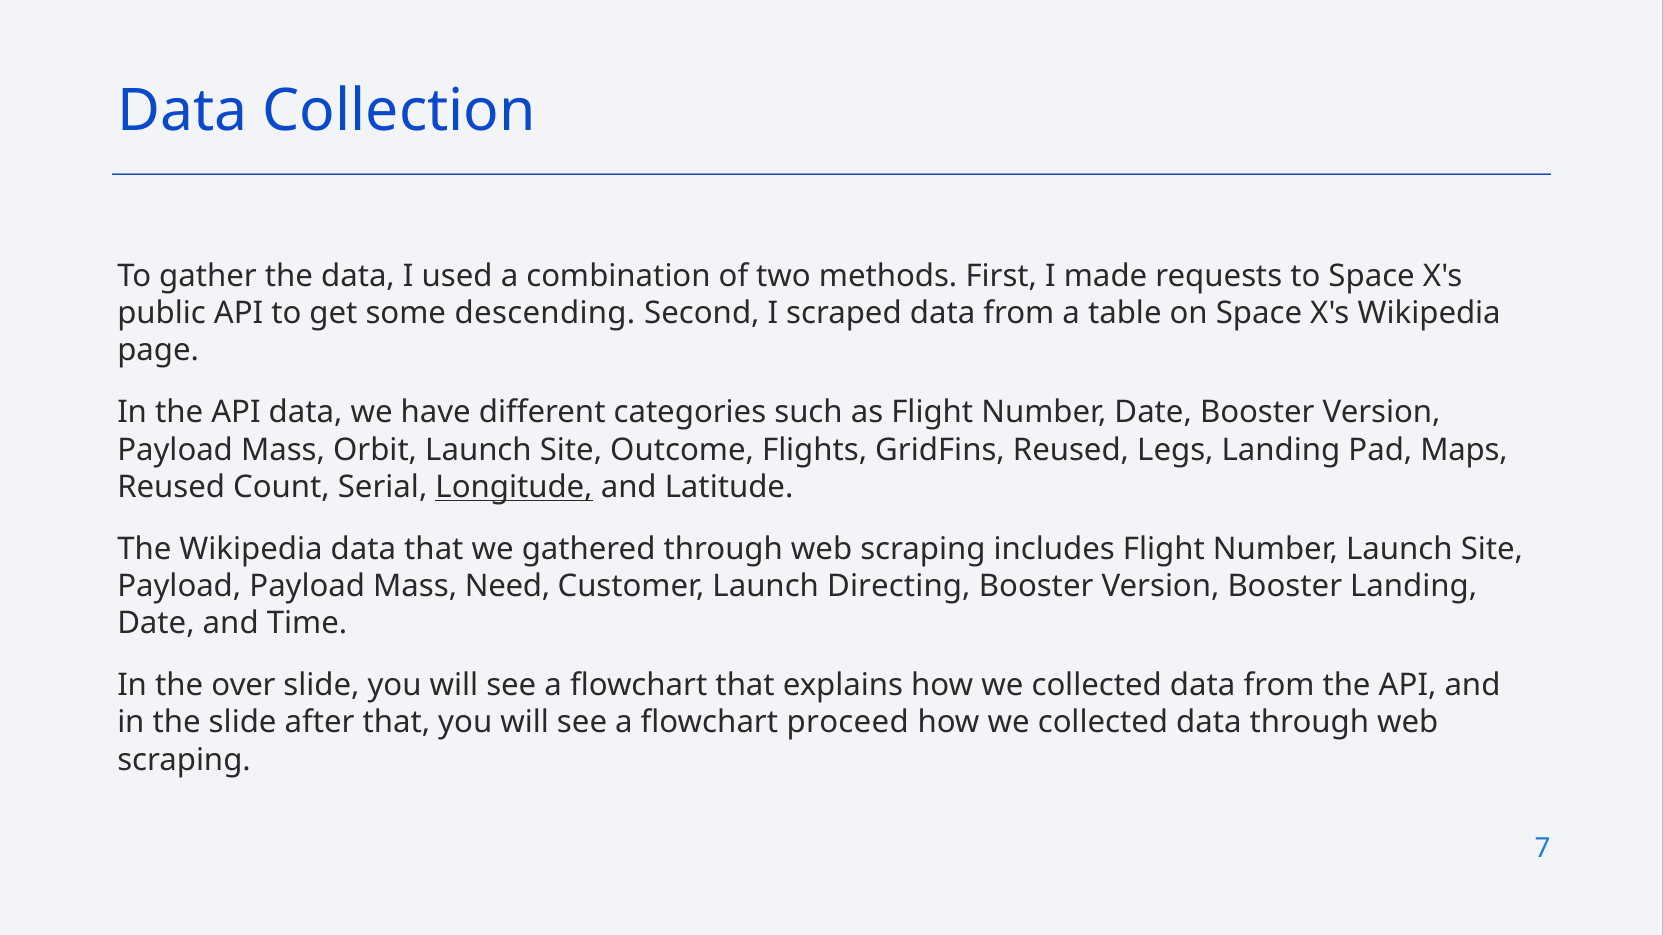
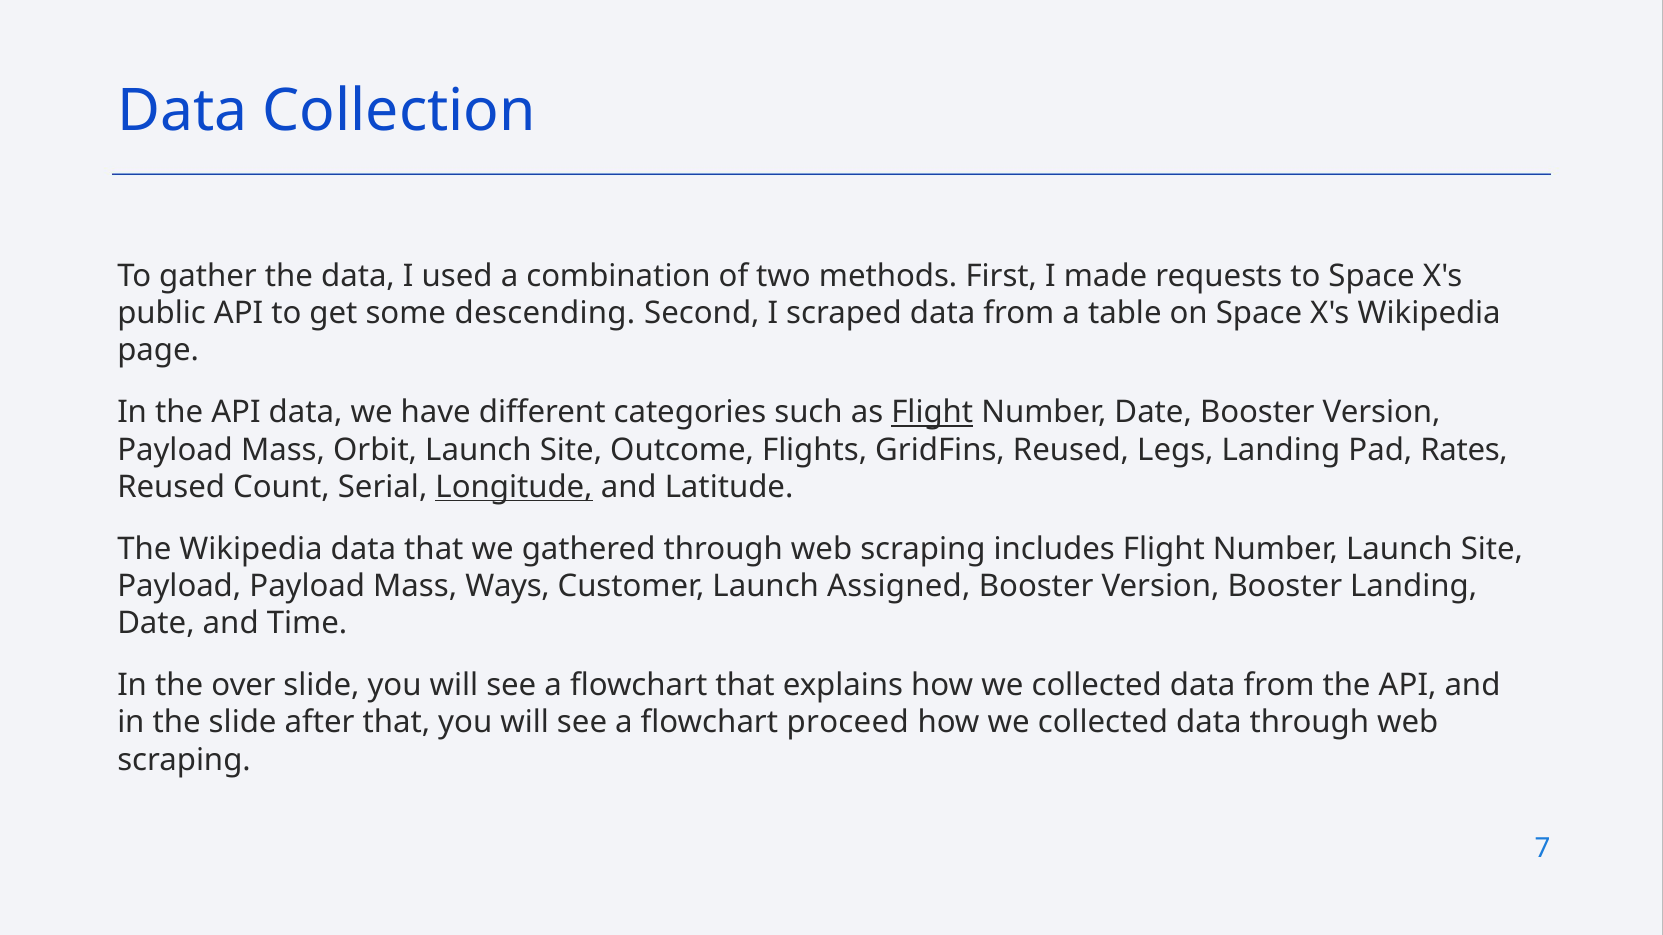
Flight at (932, 413) underline: none -> present
Maps: Maps -> Rates
Need: Need -> Ways
Directing: Directing -> Assigned
